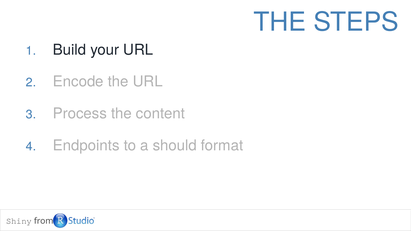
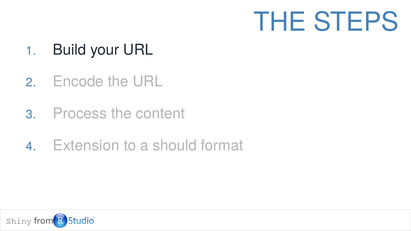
Endpoints: Endpoints -> Extension
